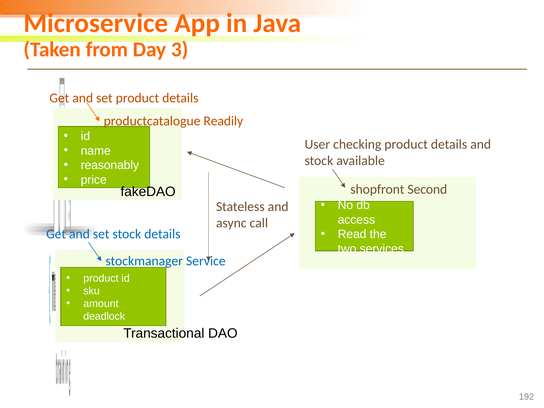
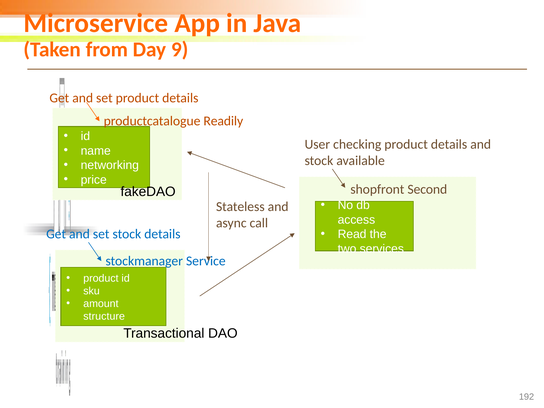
3: 3 -> 9
reasonably: reasonably -> networking
deadlock: deadlock -> structure
